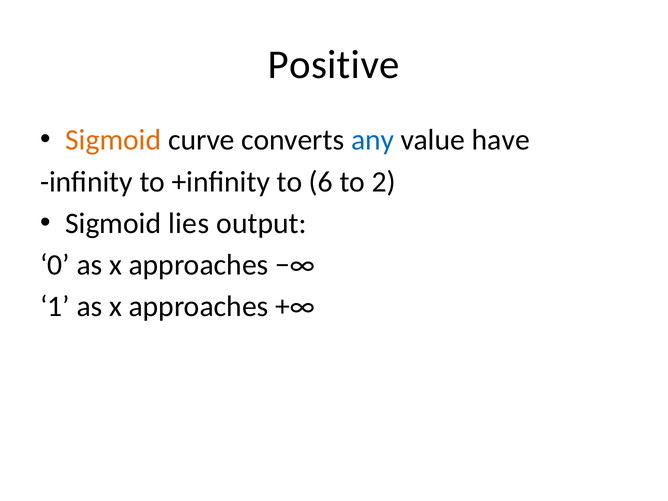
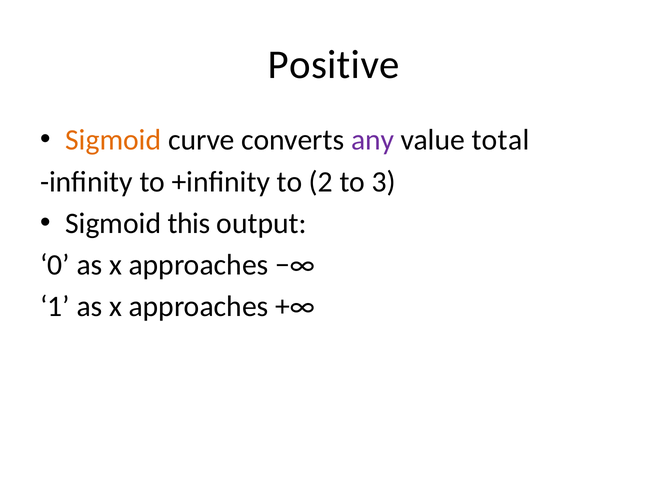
any colour: blue -> purple
have: have -> total
6: 6 -> 2
2: 2 -> 3
lies: lies -> this
